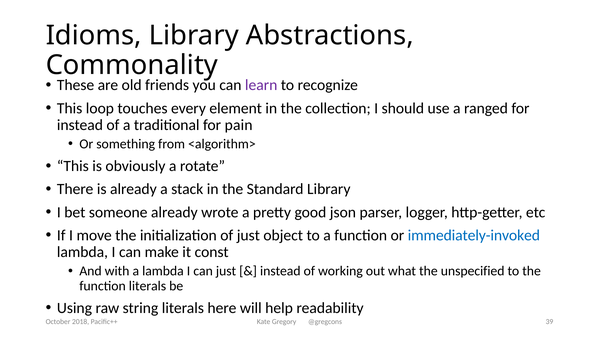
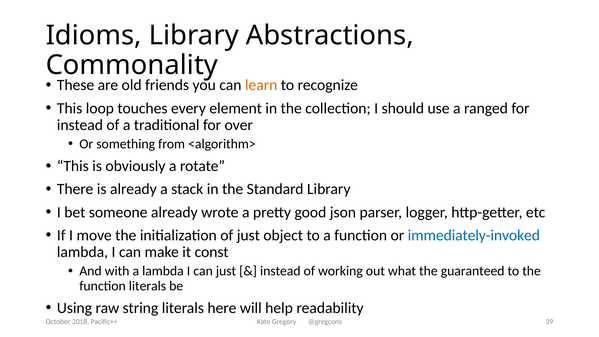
learn colour: purple -> orange
pain: pain -> over
unspecified: unspecified -> guaranteed
